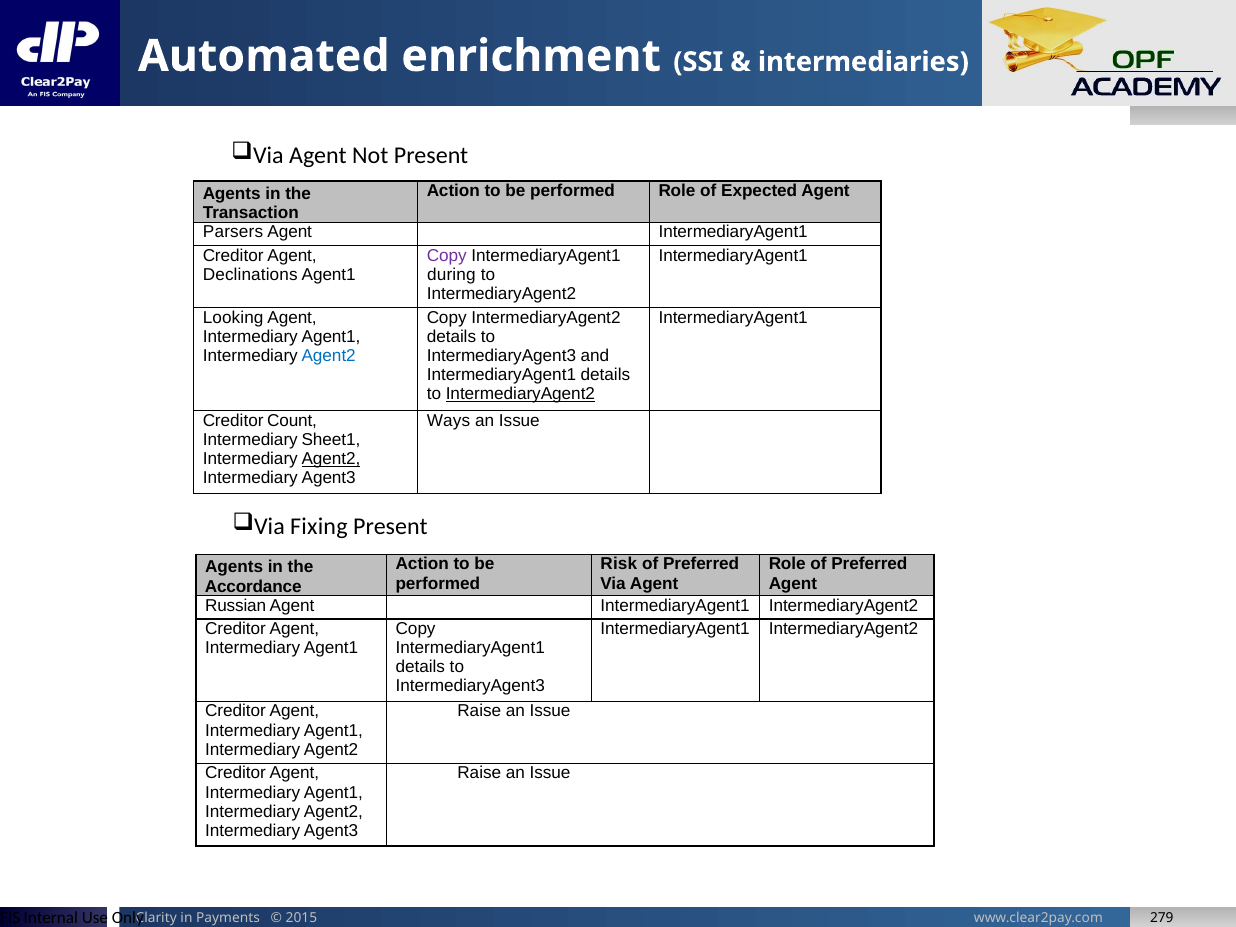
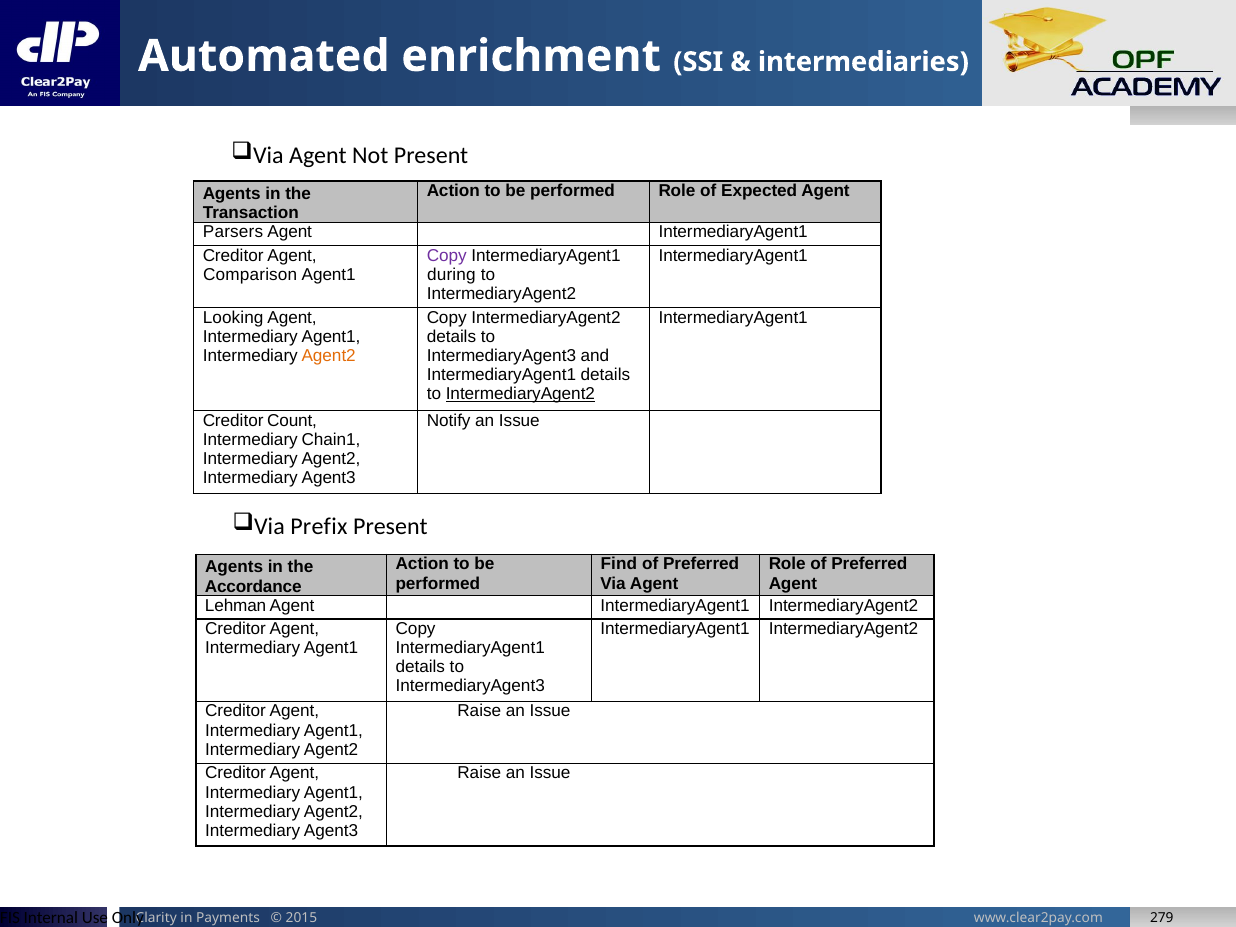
Declinations: Declinations -> Comparison
Agent2 at (329, 356) colour: blue -> orange
Ways: Ways -> Notify
Sheet1: Sheet1 -> Chain1
Agent2 at (331, 459) underline: present -> none
Fixing: Fixing -> Prefix
Risk: Risk -> Find
Russian: Russian -> Lehman
